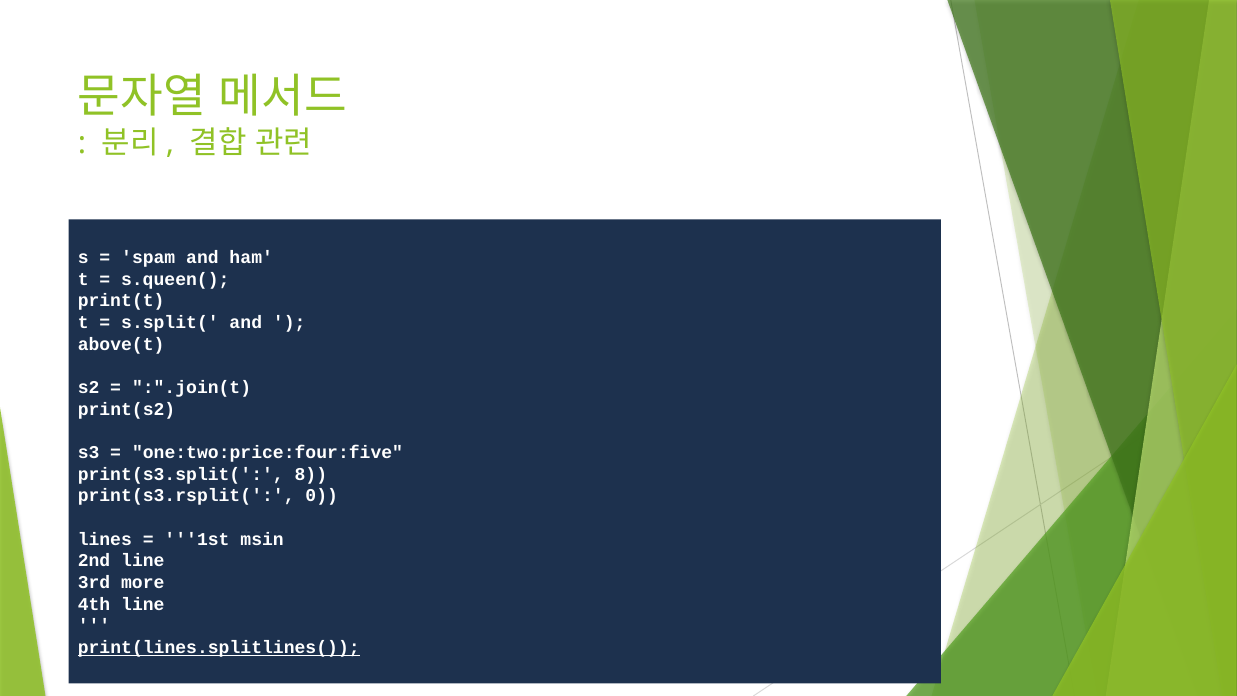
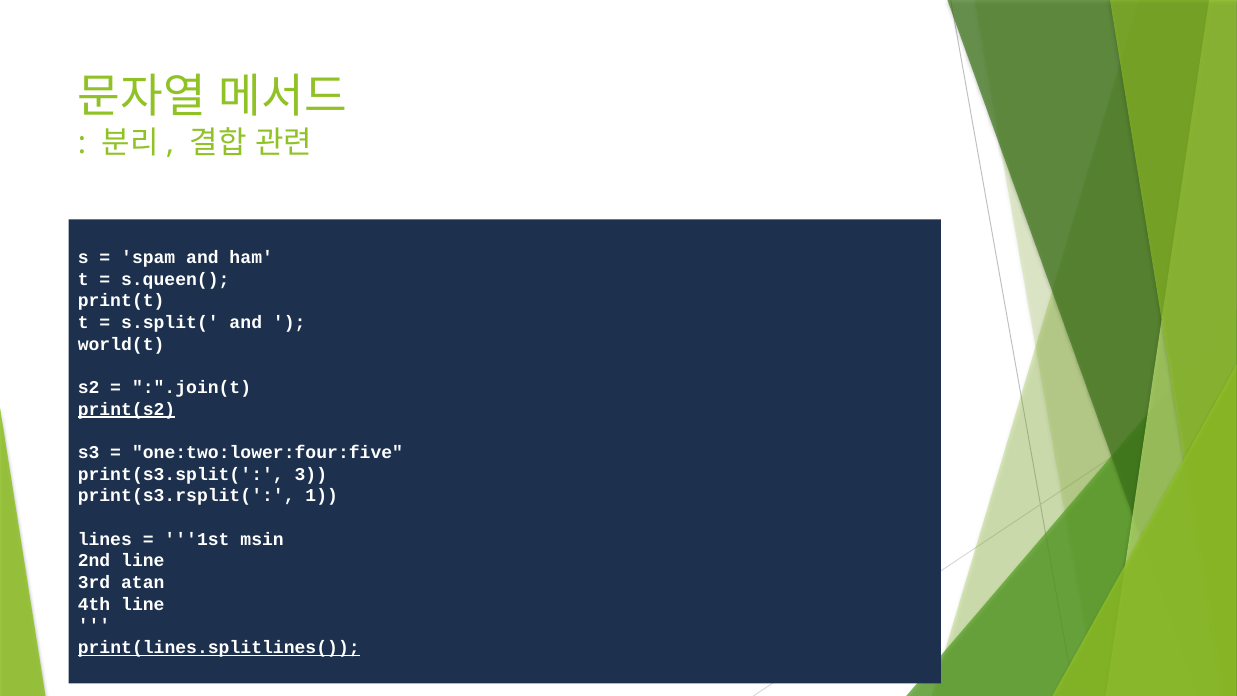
above(t: above(t -> world(t
print(s2 underline: none -> present
one:two:price:four:five: one:two:price:four:five -> one:two:lower:four:five
8: 8 -> 3
0: 0 -> 1
more: more -> atan
